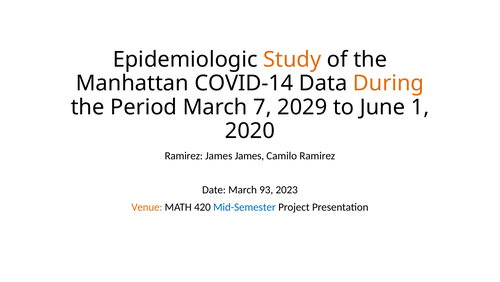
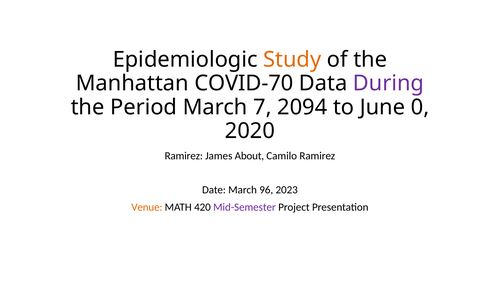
COVID-14: COVID-14 -> COVID-70
During colour: orange -> purple
2029: 2029 -> 2094
1: 1 -> 0
James James: James -> About
93: 93 -> 96
Mid-Semester colour: blue -> purple
